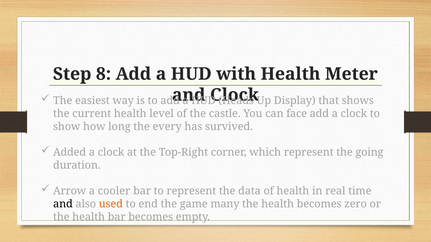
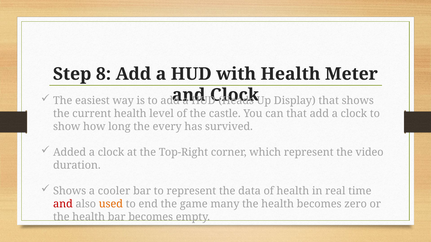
can face: face -> that
going: going -> video
Arrow at (70, 191): Arrow -> Shows
and at (63, 204) colour: black -> red
